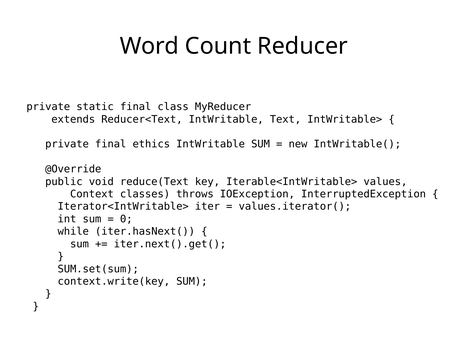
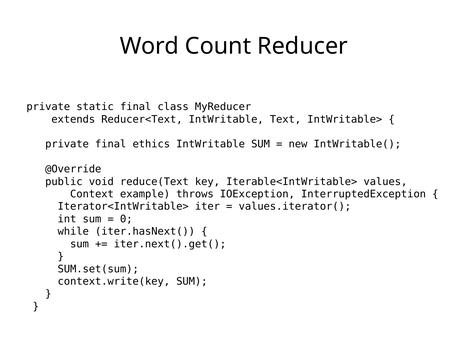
classes: classes -> example
